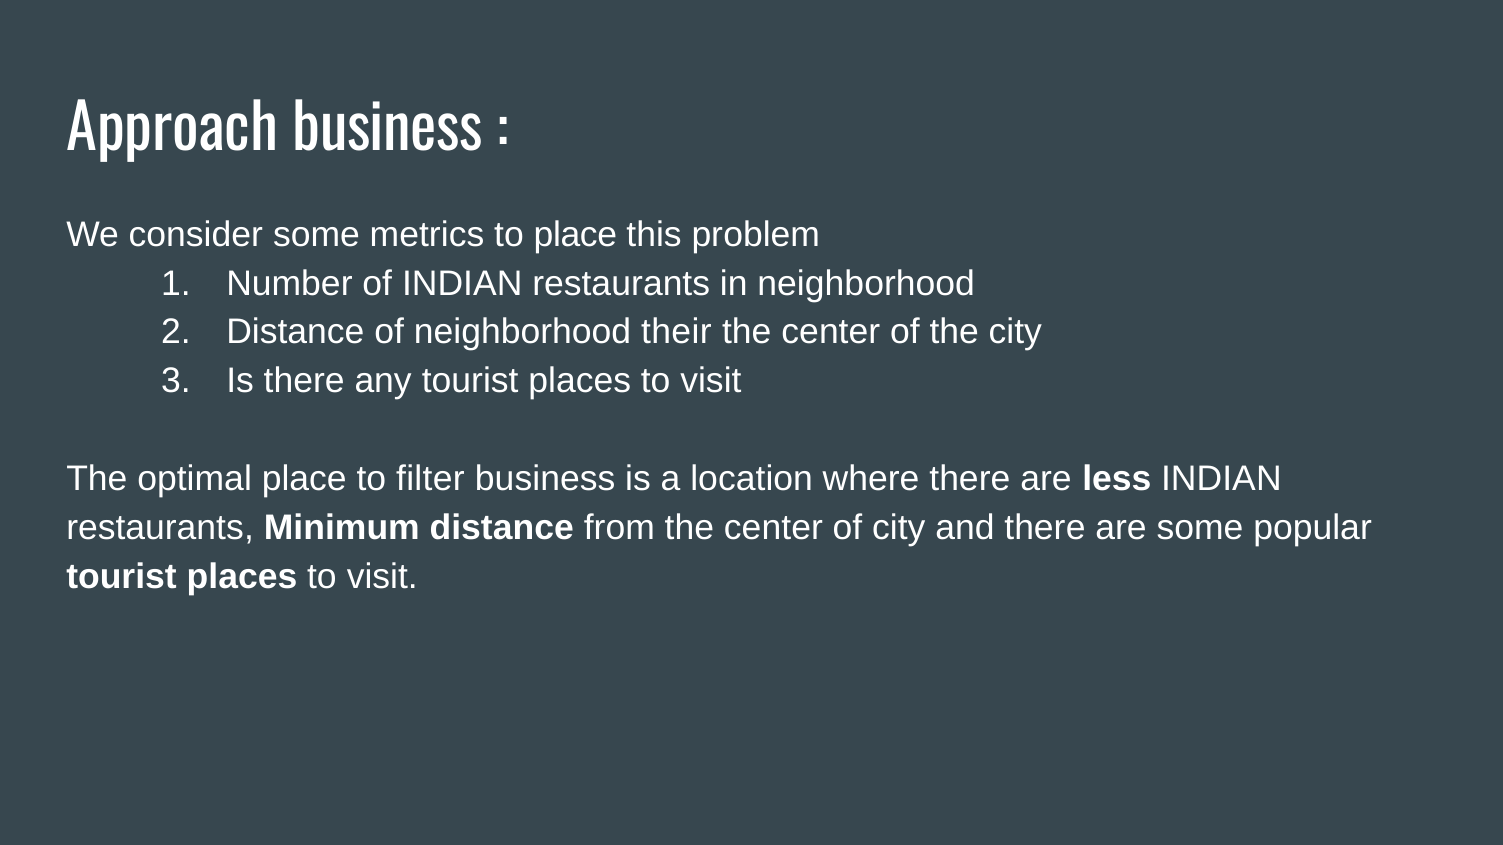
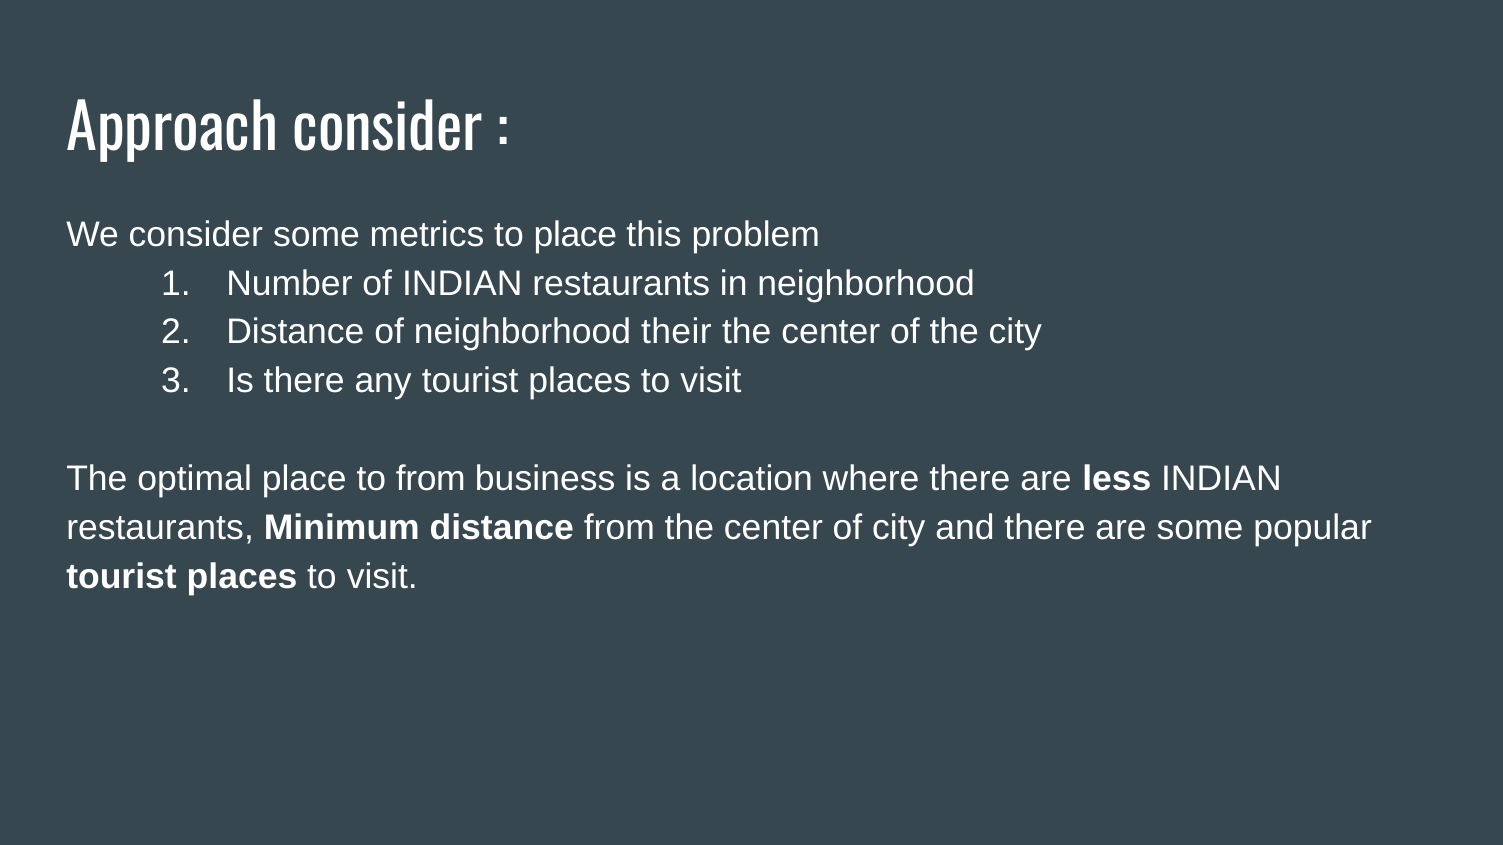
Approach business: business -> consider
to filter: filter -> from
